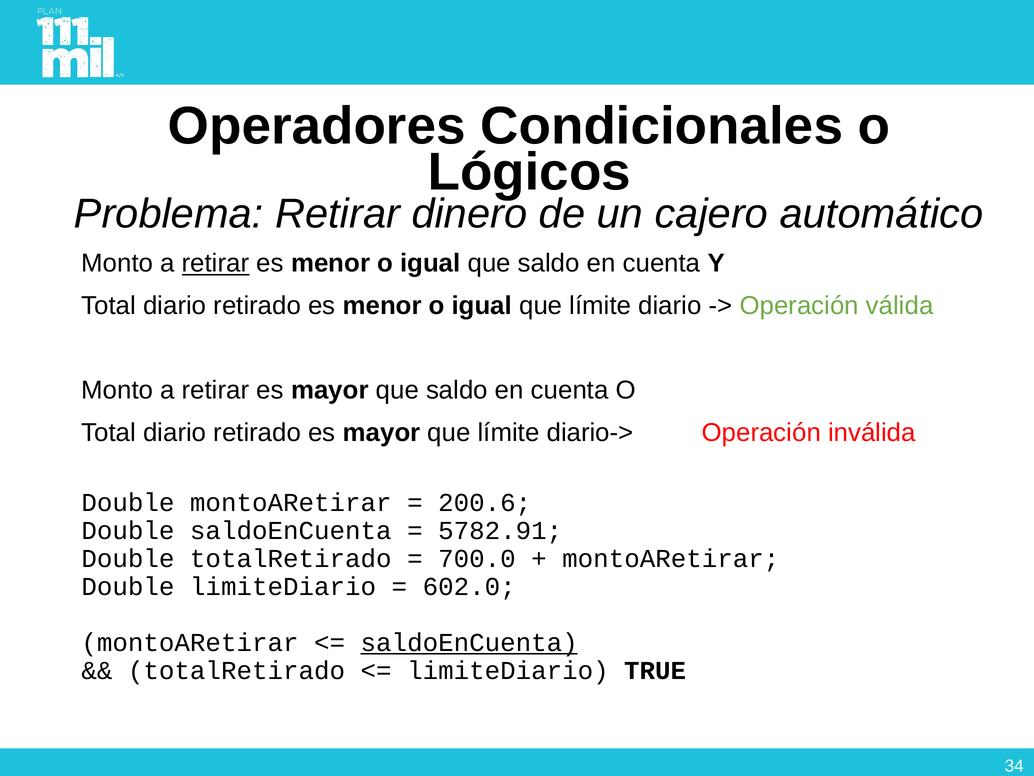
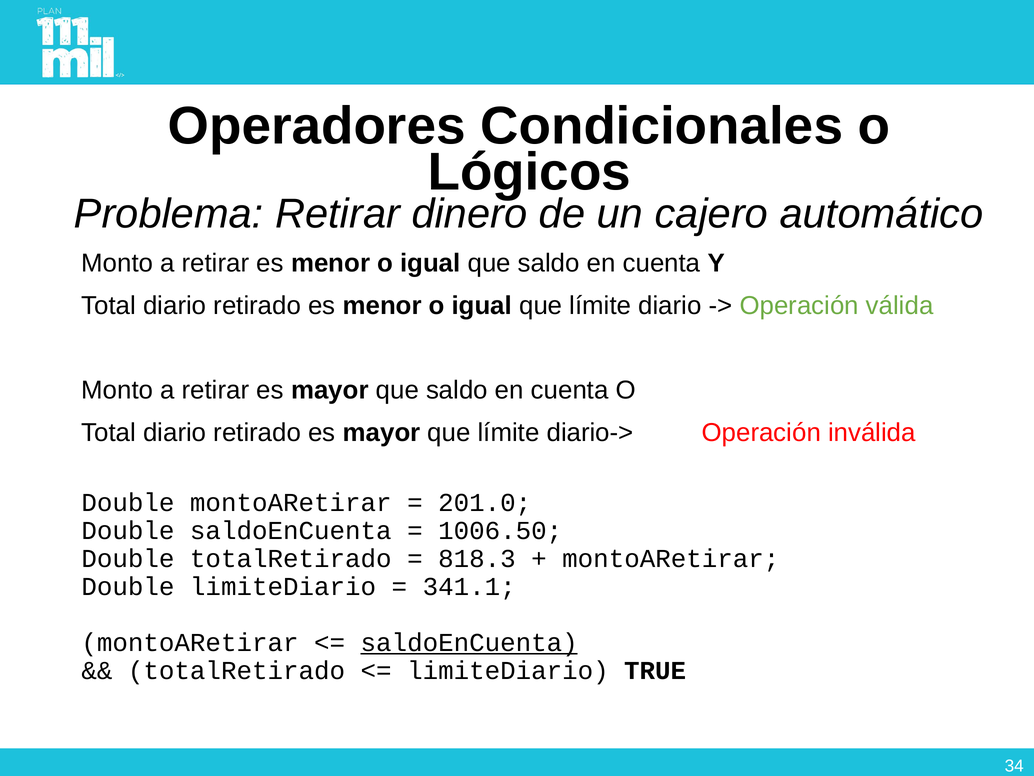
retirar at (216, 263) underline: present -> none
200.6: 200.6 -> 201.0
5782.91: 5782.91 -> 1006.50
700.0: 700.0 -> 818.3
602.0: 602.0 -> 341.1
